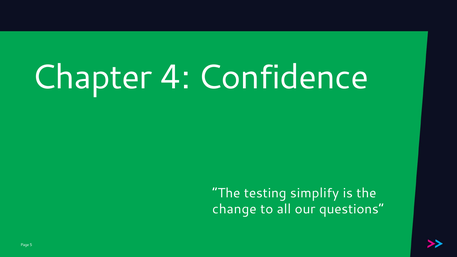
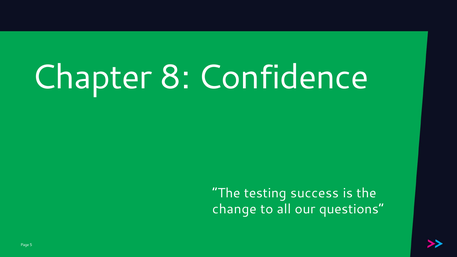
4: 4 -> 8
simplify: simplify -> success
